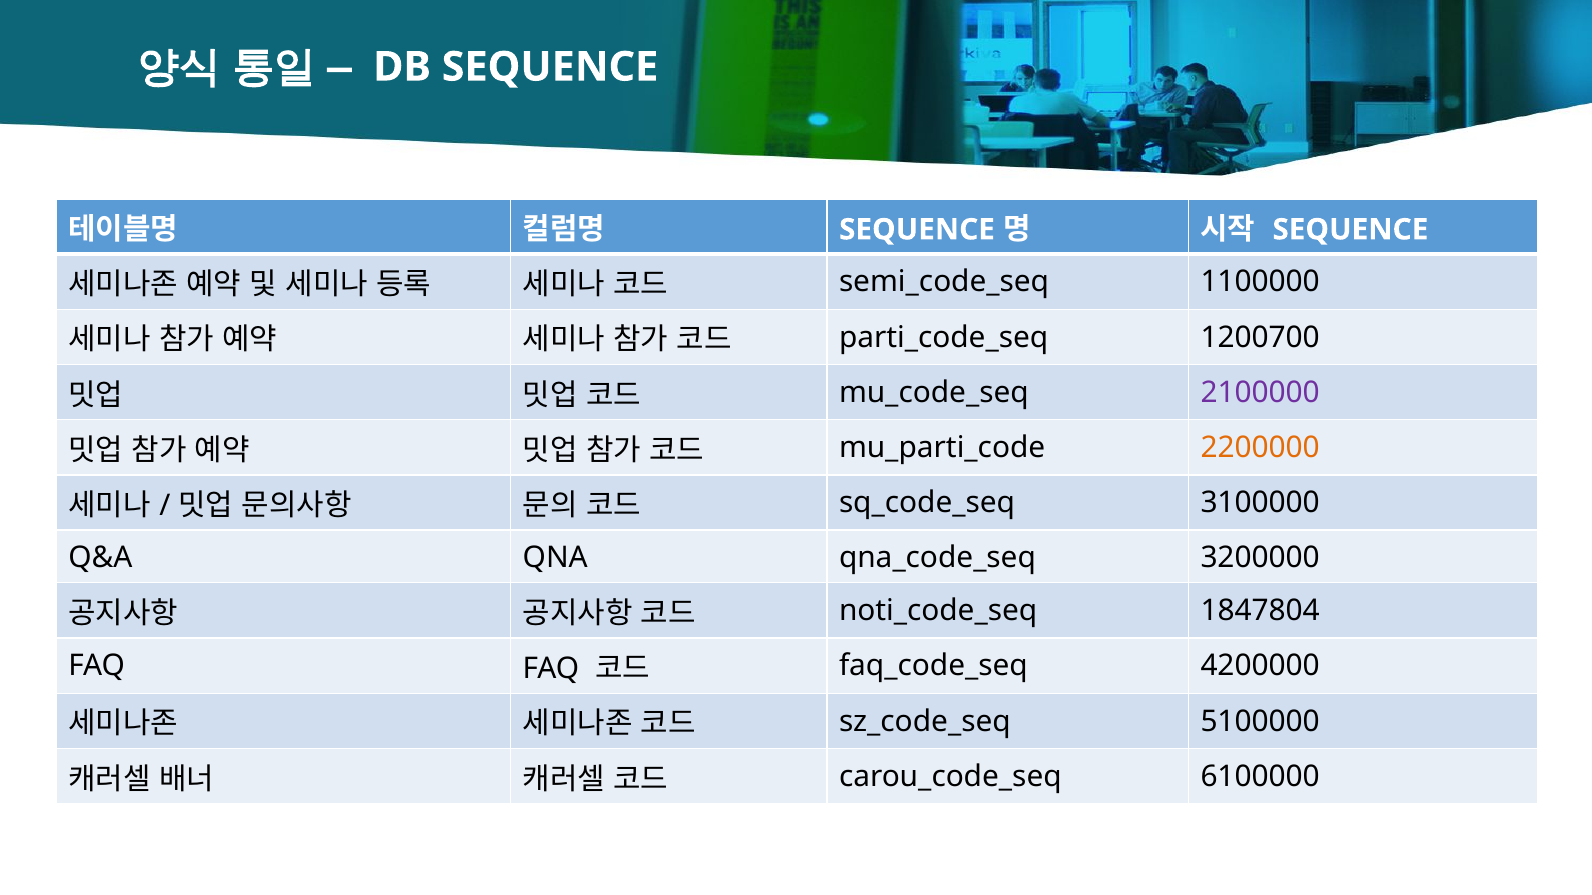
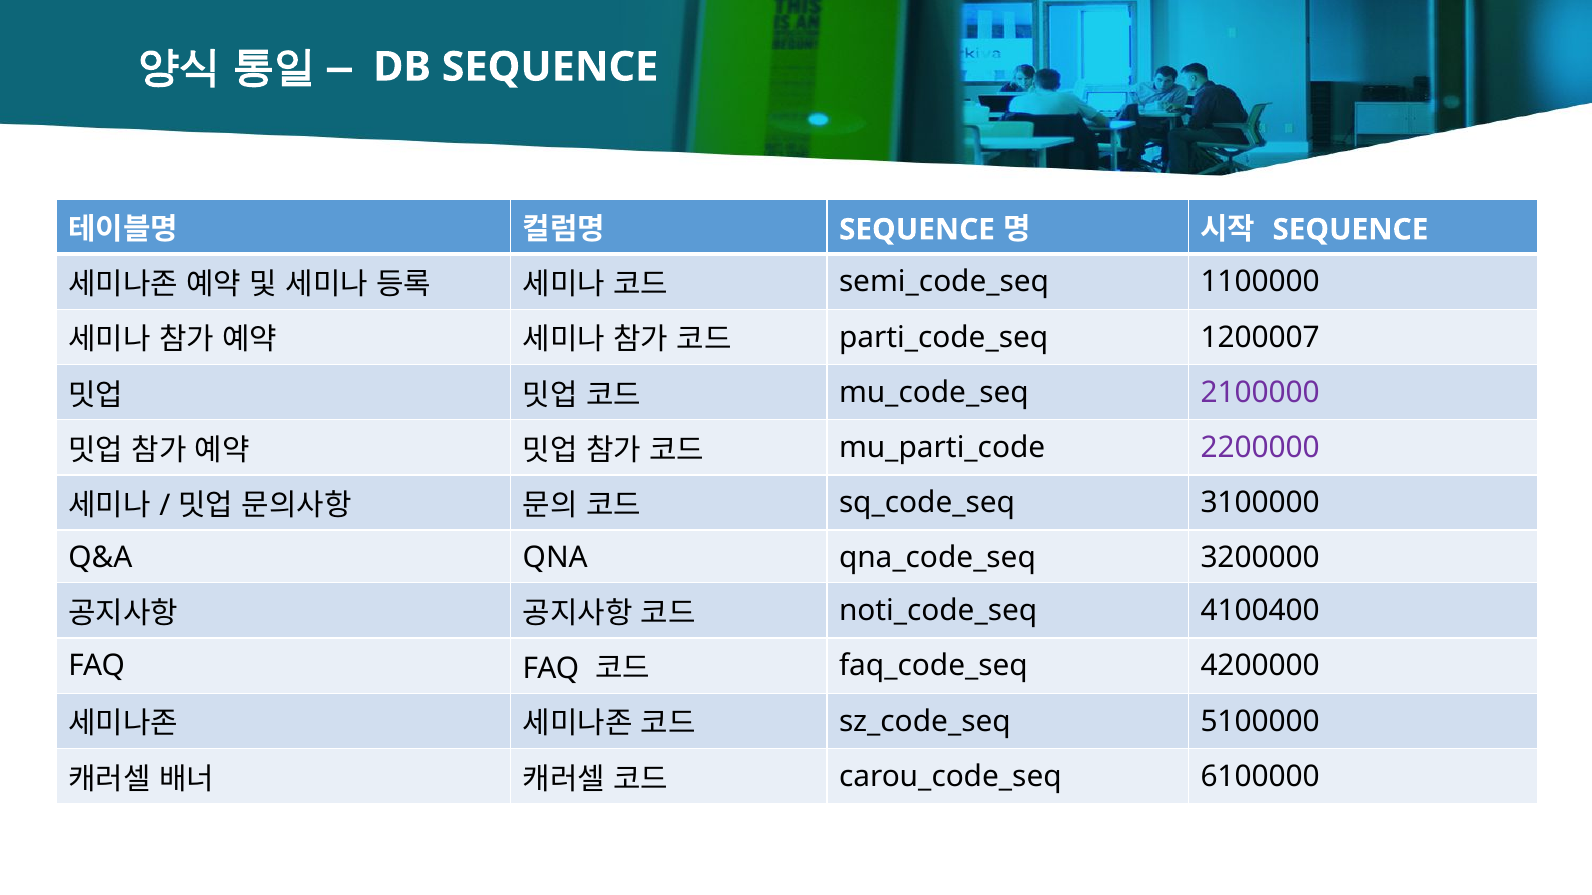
1200700: 1200700 -> 1200007
2200000 colour: orange -> purple
1847804: 1847804 -> 4100400
